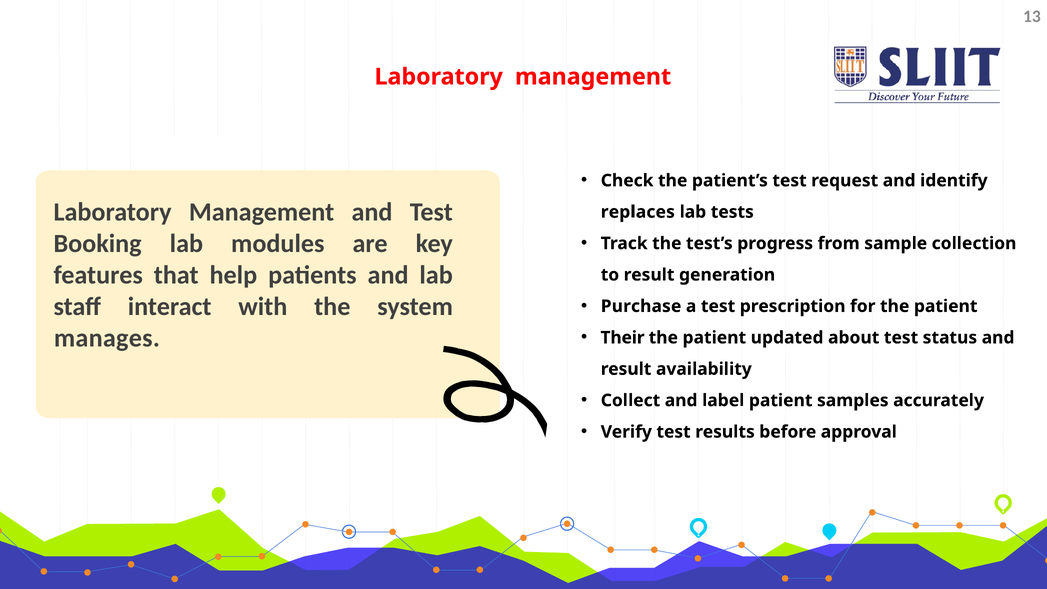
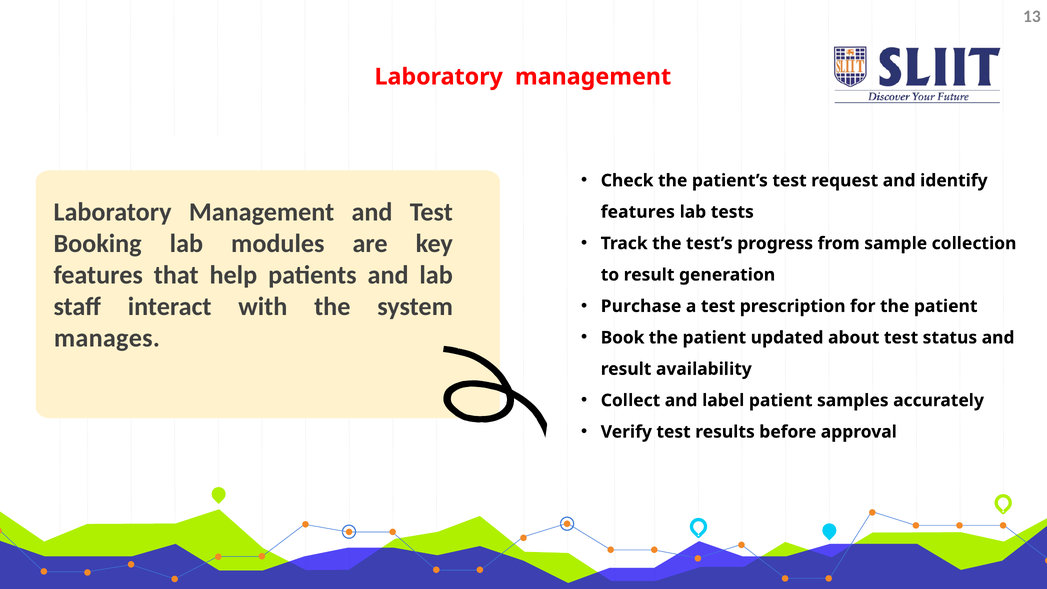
replaces at (638, 212): replaces -> features
Their: Their -> Book
